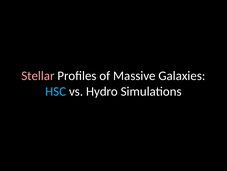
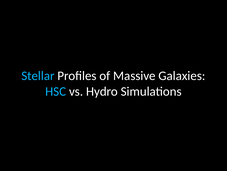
Stellar colour: pink -> light blue
